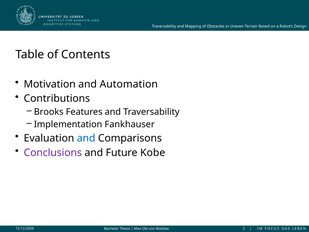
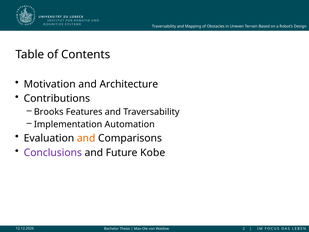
Automation: Automation -> Architecture
Fankhauser: Fankhauser -> Automation
and at (86, 138) colour: blue -> orange
